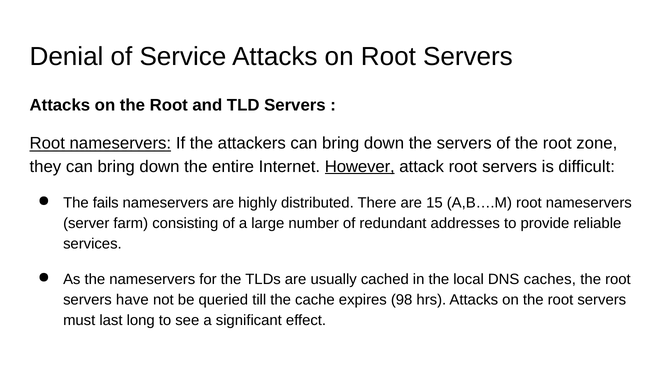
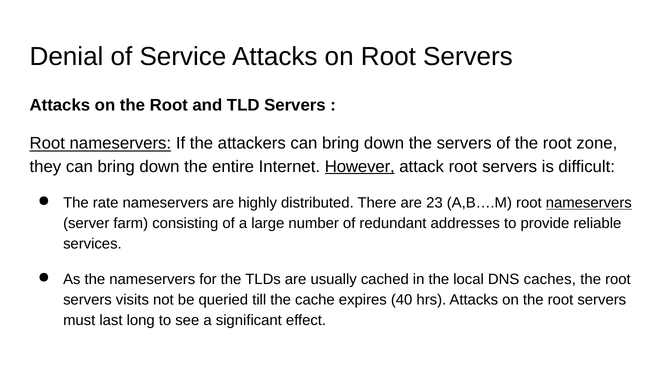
fails: fails -> rate
15: 15 -> 23
nameservers at (589, 203) underline: none -> present
have: have -> visits
98: 98 -> 40
